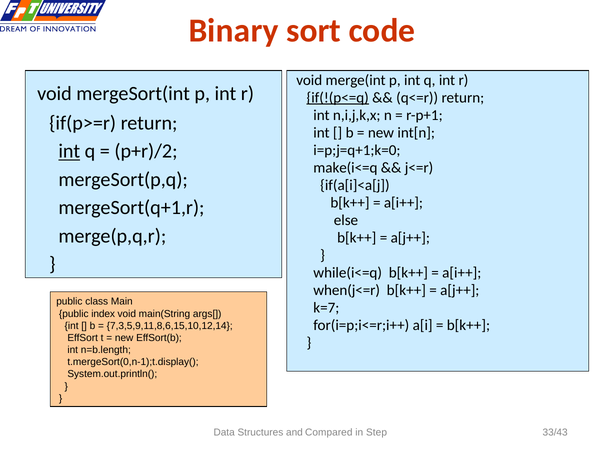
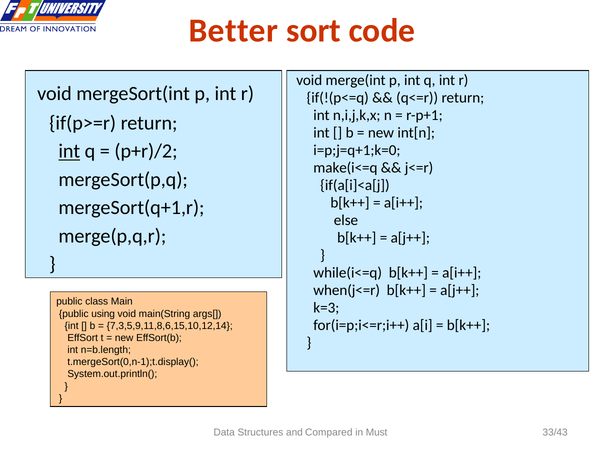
Binary: Binary -> Better
if(!(p<=q underline: present -> none
k=7: k=7 -> k=3
index: index -> using
Step: Step -> Must
